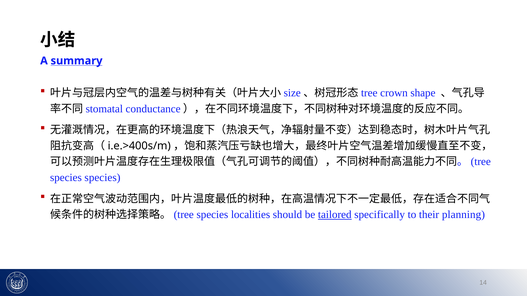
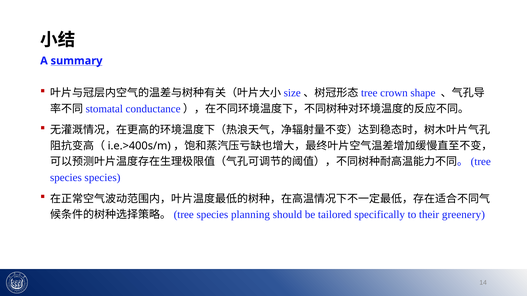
localities: localities -> planning
tailored underline: present -> none
planning: planning -> greenery
